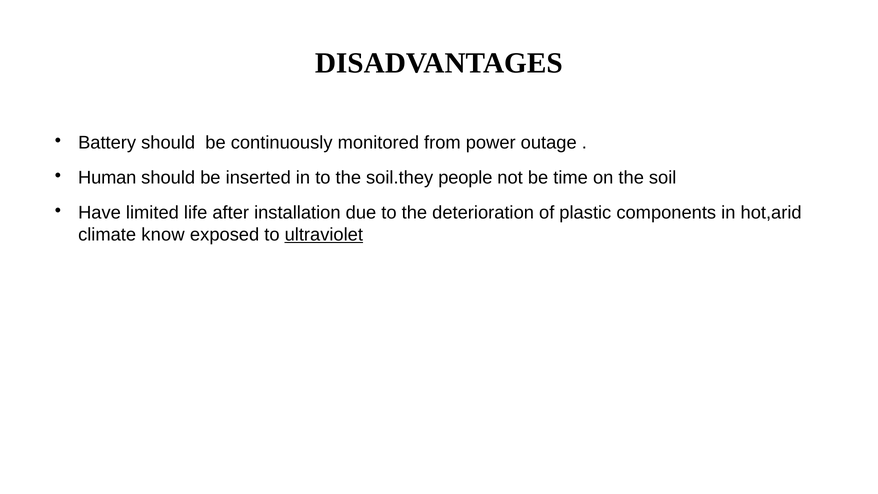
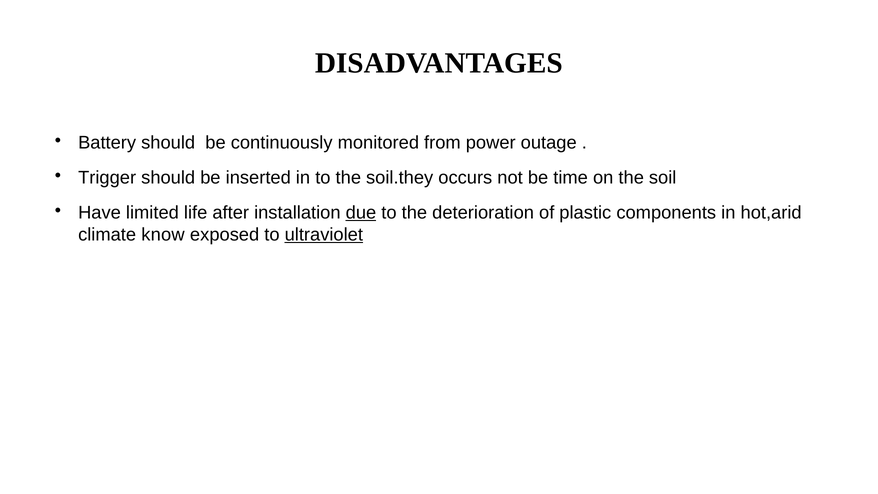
Human: Human -> Trigger
people: people -> occurs
due underline: none -> present
